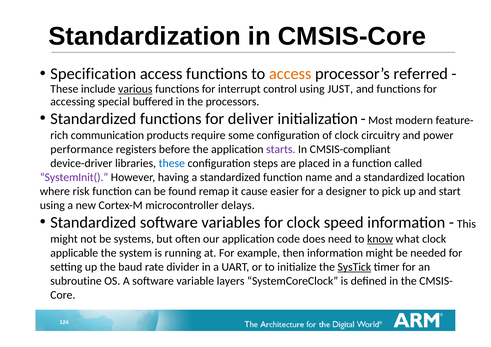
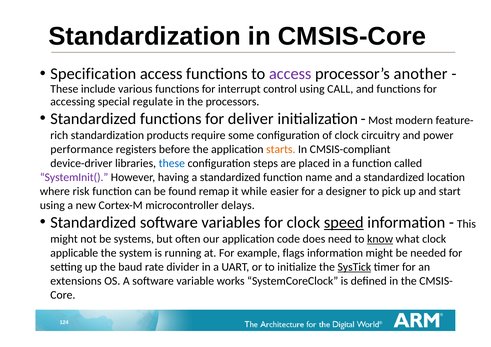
access at (290, 74) colour: orange -> purple
referred: referred -> another
various underline: present -> none
JUST: JUST -> CALL
buffered: buffered -> regulate
communication at (107, 135): communication -> standardization
starts colour: purple -> orange
cause: cause -> while
speed underline: none -> present
then: then -> flags
subroutine: subroutine -> extensions
layers: layers -> works
